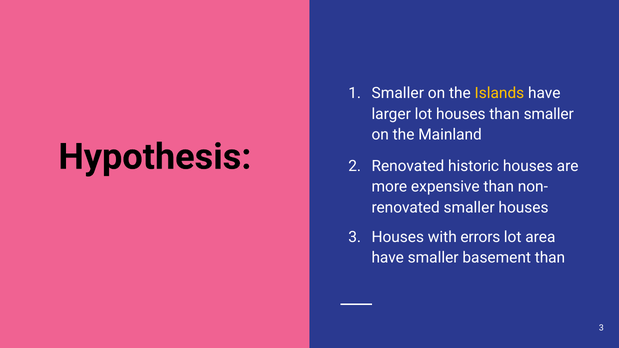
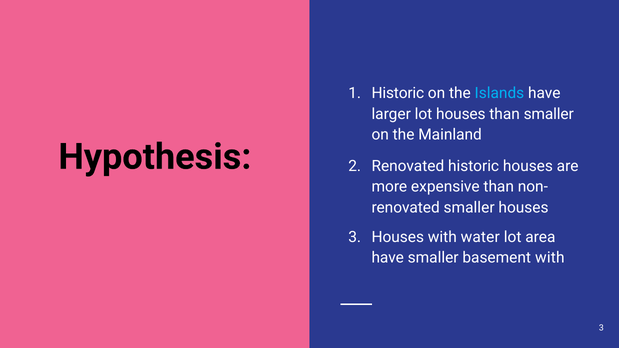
Smaller at (398, 93): Smaller -> Historic
Islands colour: yellow -> light blue
errors: errors -> water
basement than: than -> with
